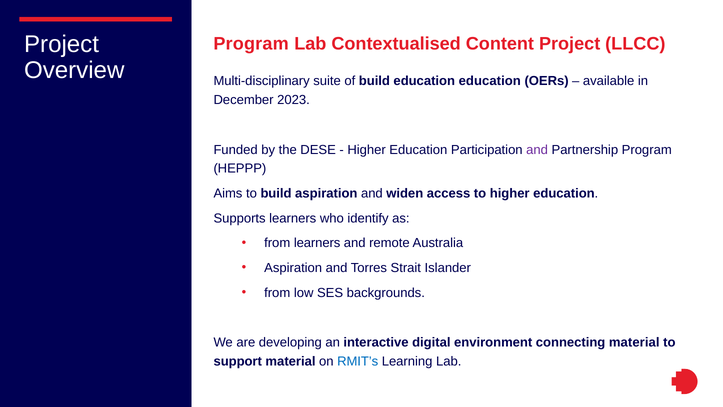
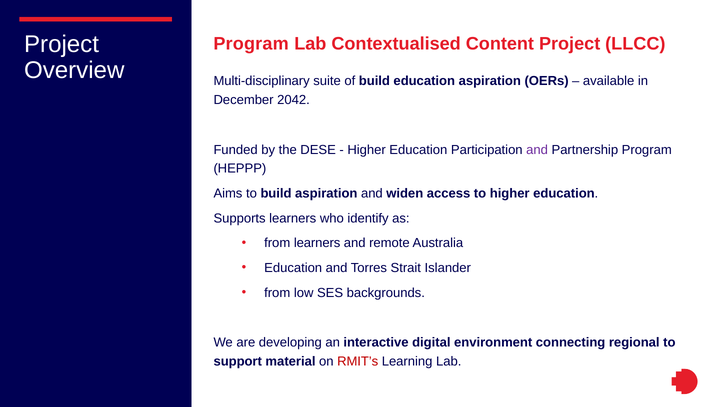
education education: education -> aspiration
2023: 2023 -> 2042
Aspiration at (293, 268): Aspiration -> Education
connecting material: material -> regional
RMIT’s colour: blue -> red
